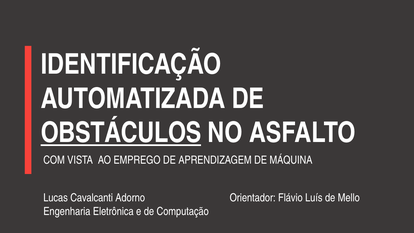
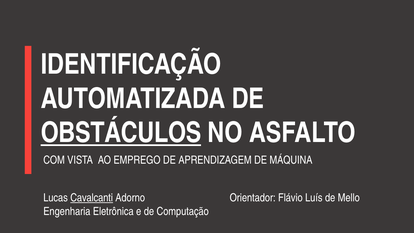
Cavalcanti underline: none -> present
